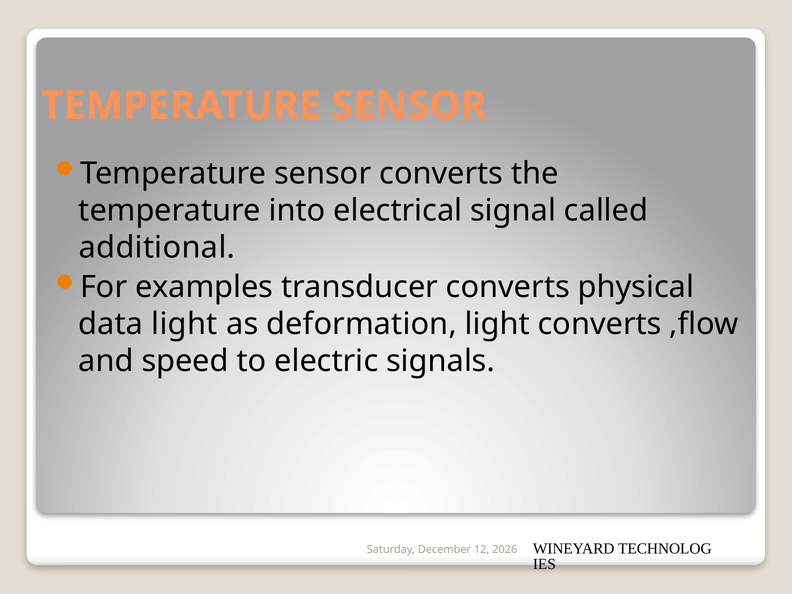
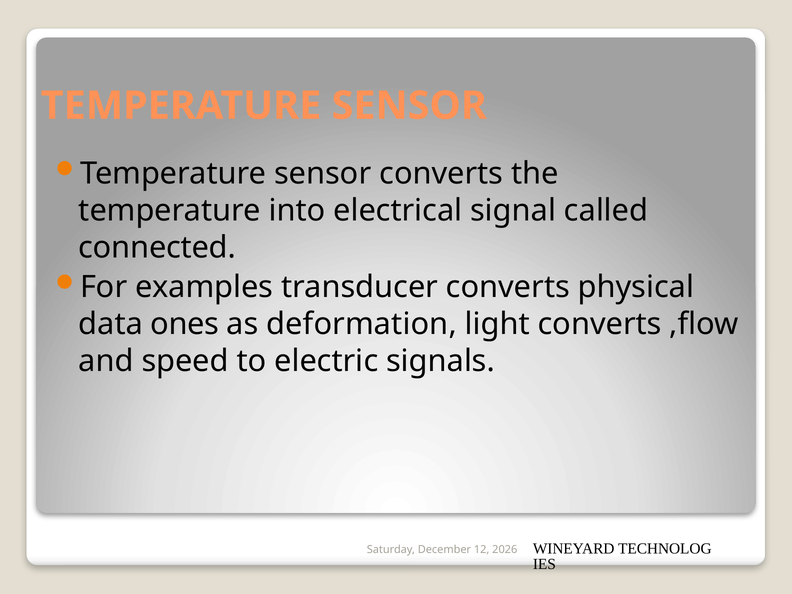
additional: additional -> connected
data light: light -> ones
